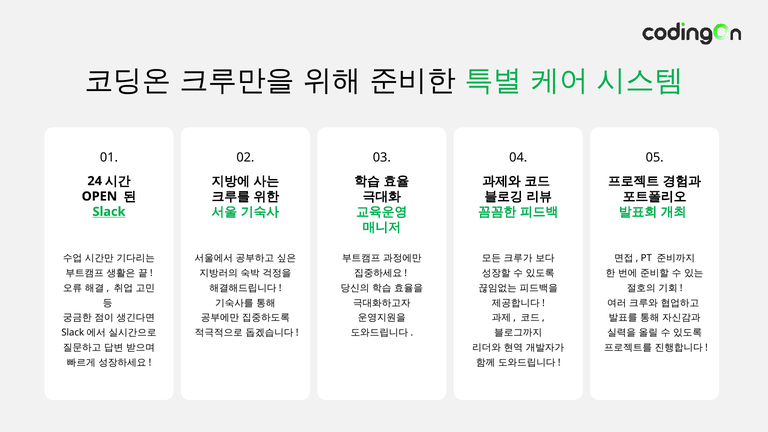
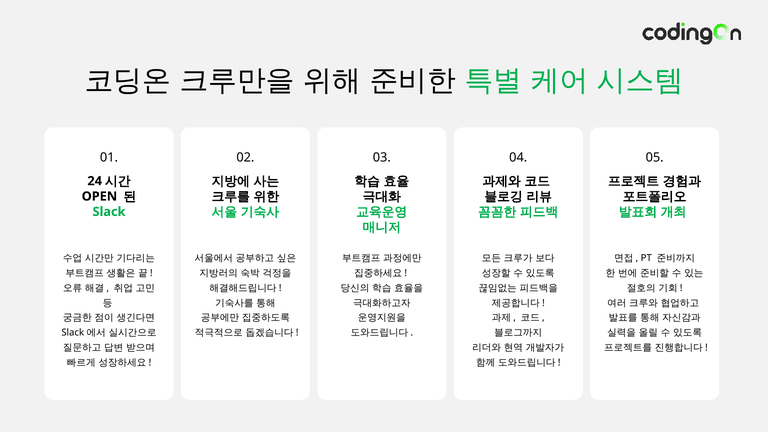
Slack underline: present -> none
